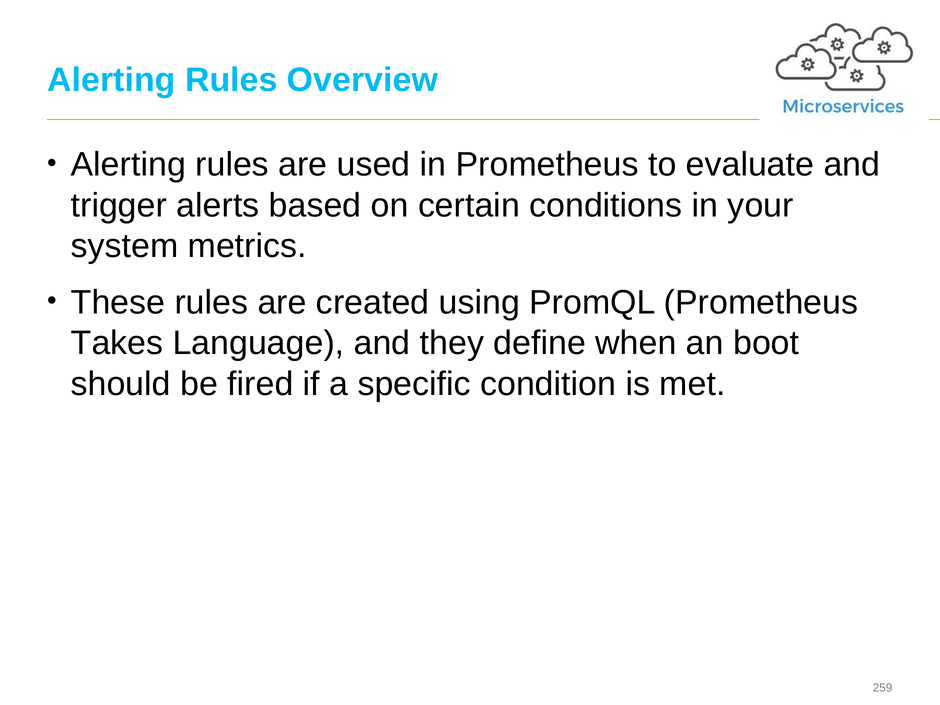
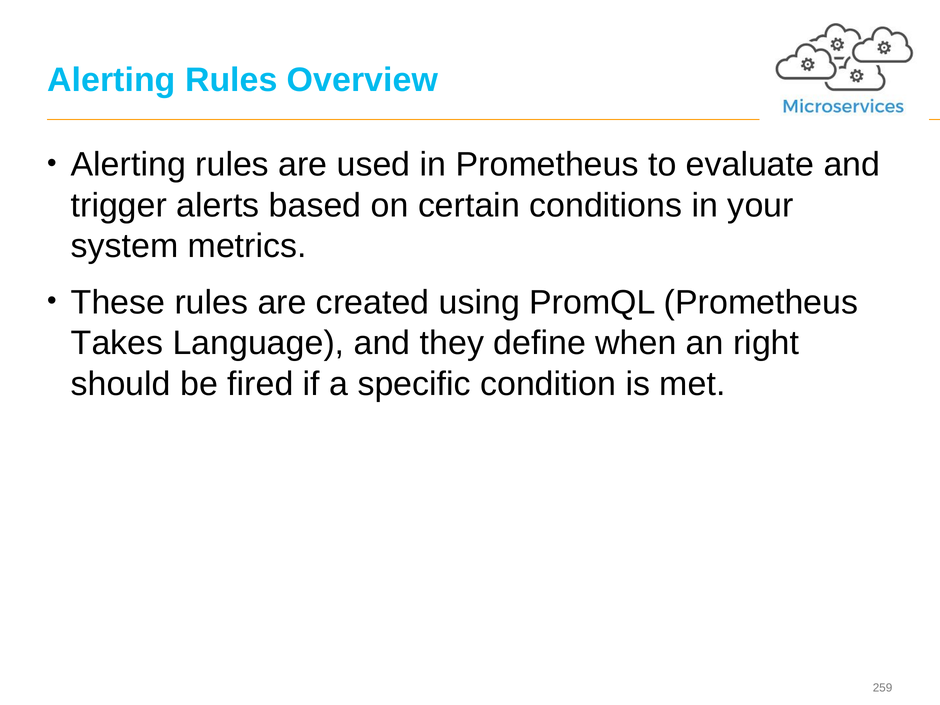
boot: boot -> right
